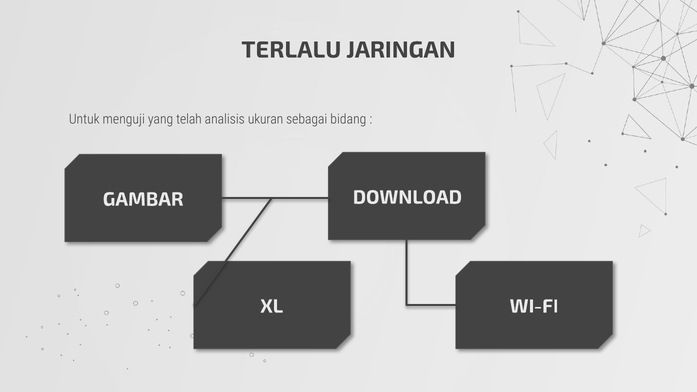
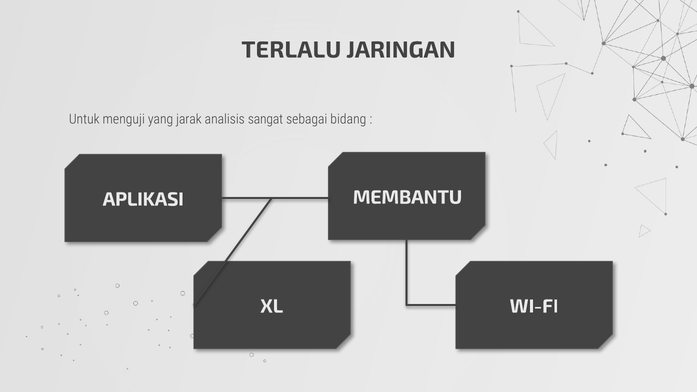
telah: telah -> jarak
ukuran: ukuran -> sangat
DOWNLOAD: DOWNLOAD -> MEMBANTU
GAMBAR: GAMBAR -> APLIKASI
